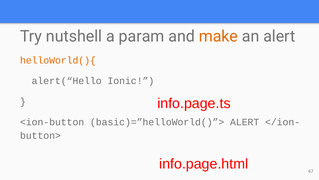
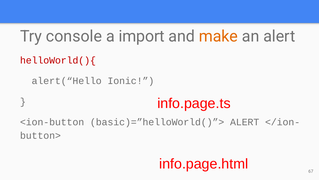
nutshell: nutshell -> console
param: param -> import
helloWorld(){ colour: orange -> red
